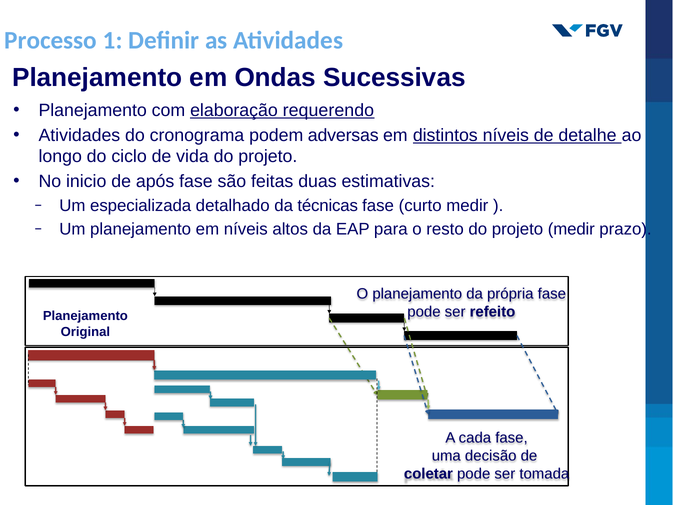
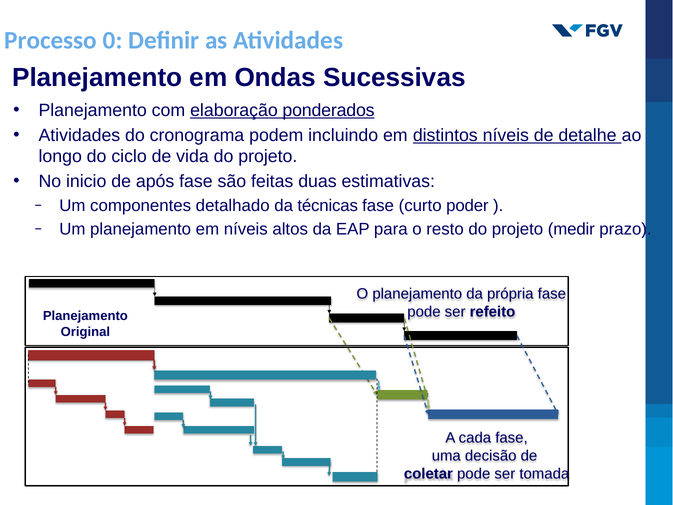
1: 1 -> 0
requerendo: requerendo -> ponderados
adversas: adversas -> incluindo
especializada: especializada -> componentes
curto medir: medir -> poder
